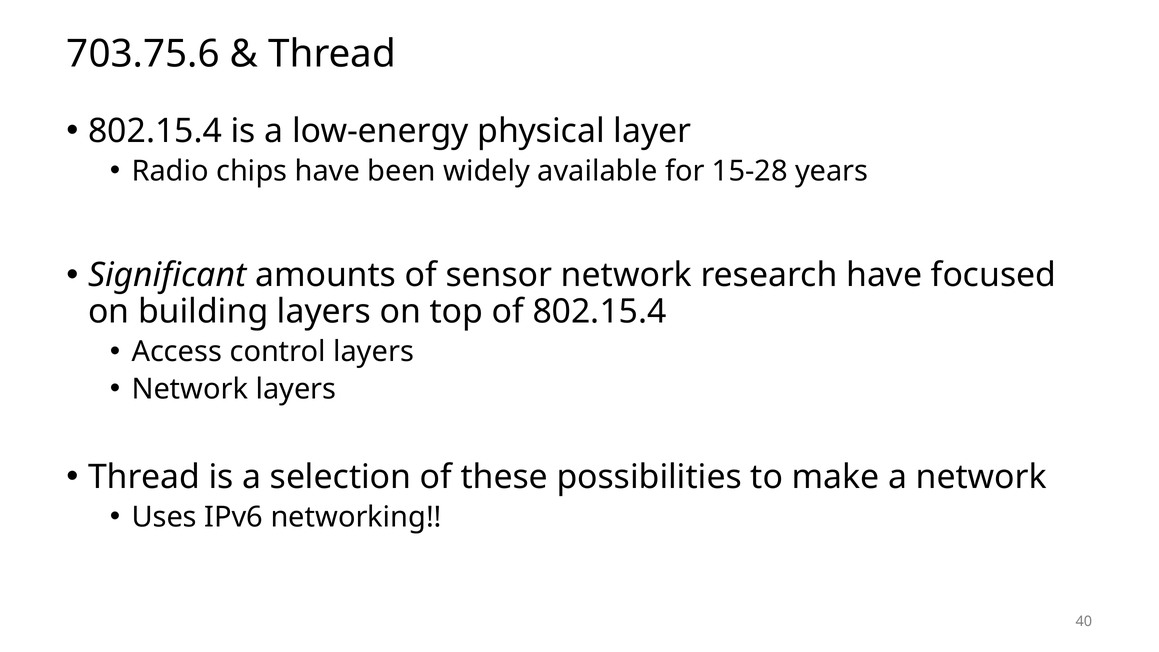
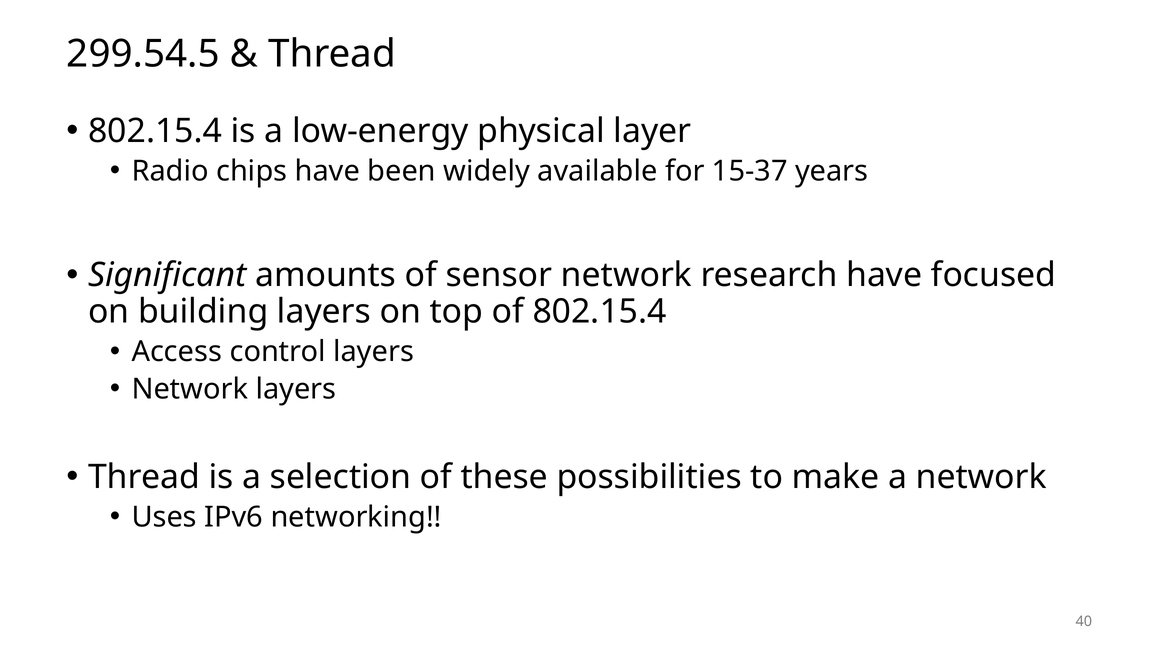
703.75.6: 703.75.6 -> 299.54.5
15-28: 15-28 -> 15-37
